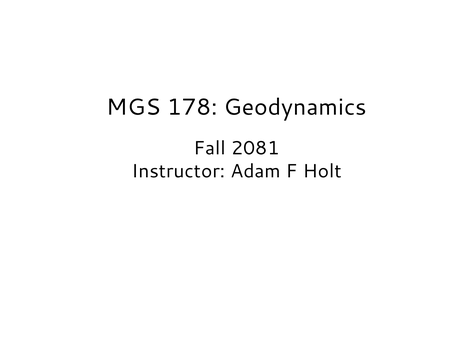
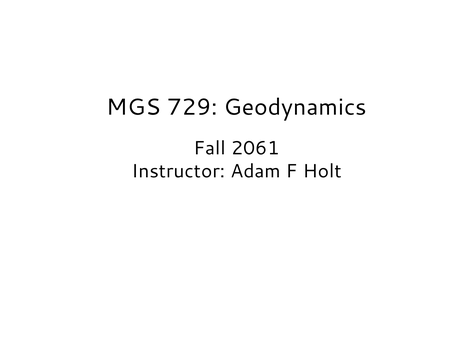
178: 178 -> 729
2081: 2081 -> 2061
